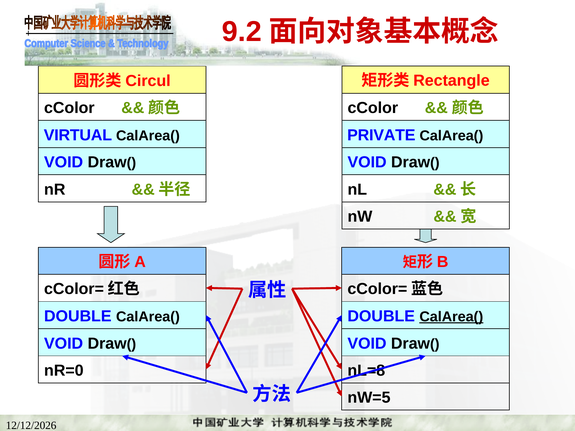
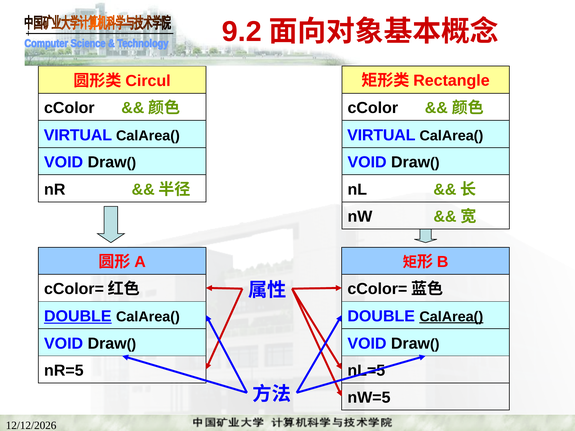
PRIVATE at (381, 135): PRIVATE -> VIRTUAL
DOUBLE at (78, 316) underline: none -> present
nR=0: nR=0 -> nR=5
nL=8: nL=8 -> nL=5
